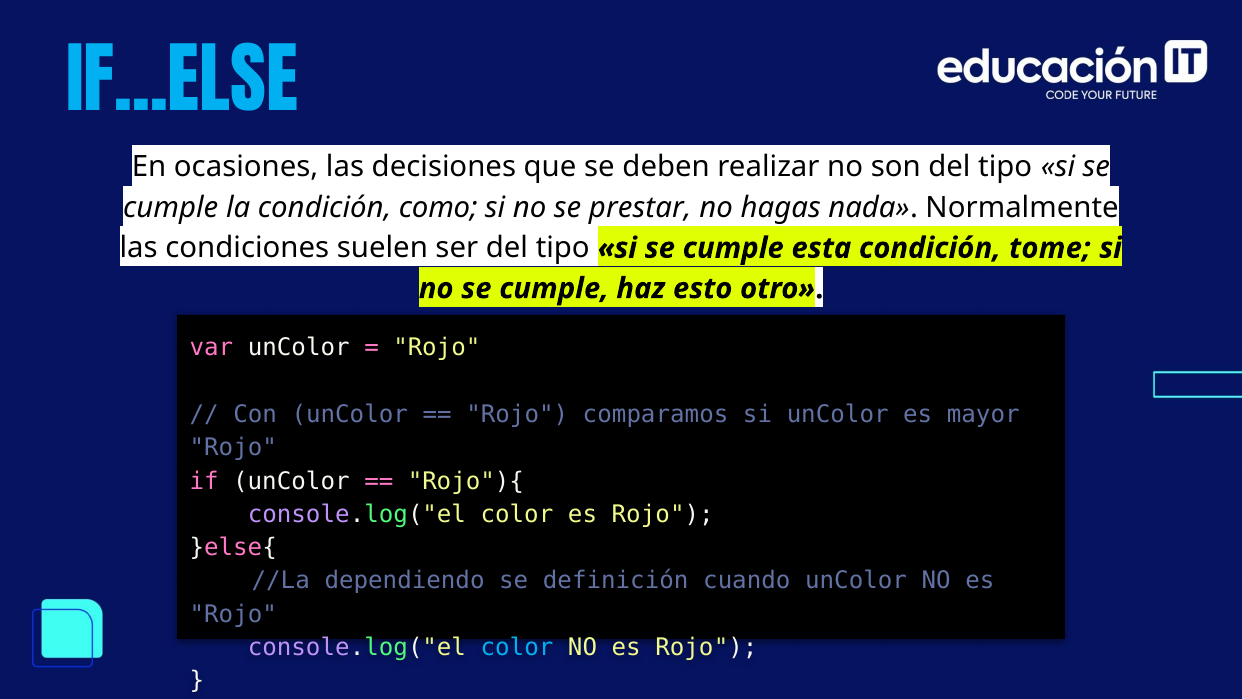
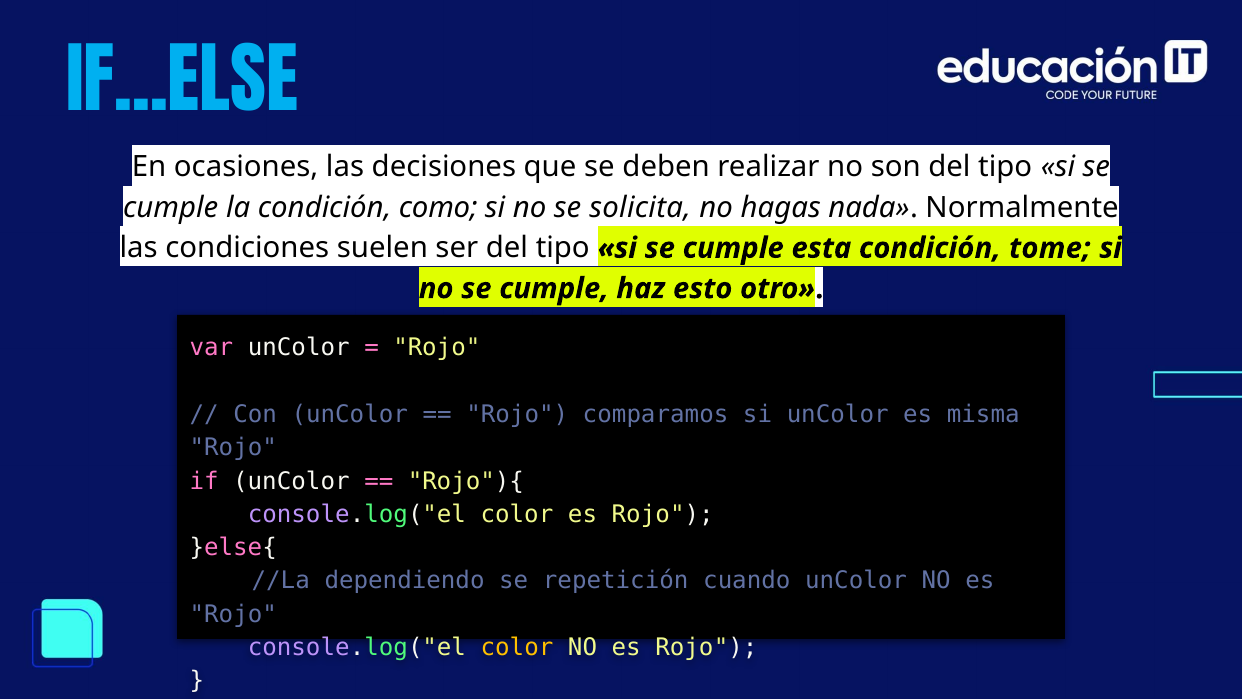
prestar: prestar -> solicita
mayor: mayor -> misma
definición: definición -> repetición
color at (517, 647) colour: light blue -> yellow
